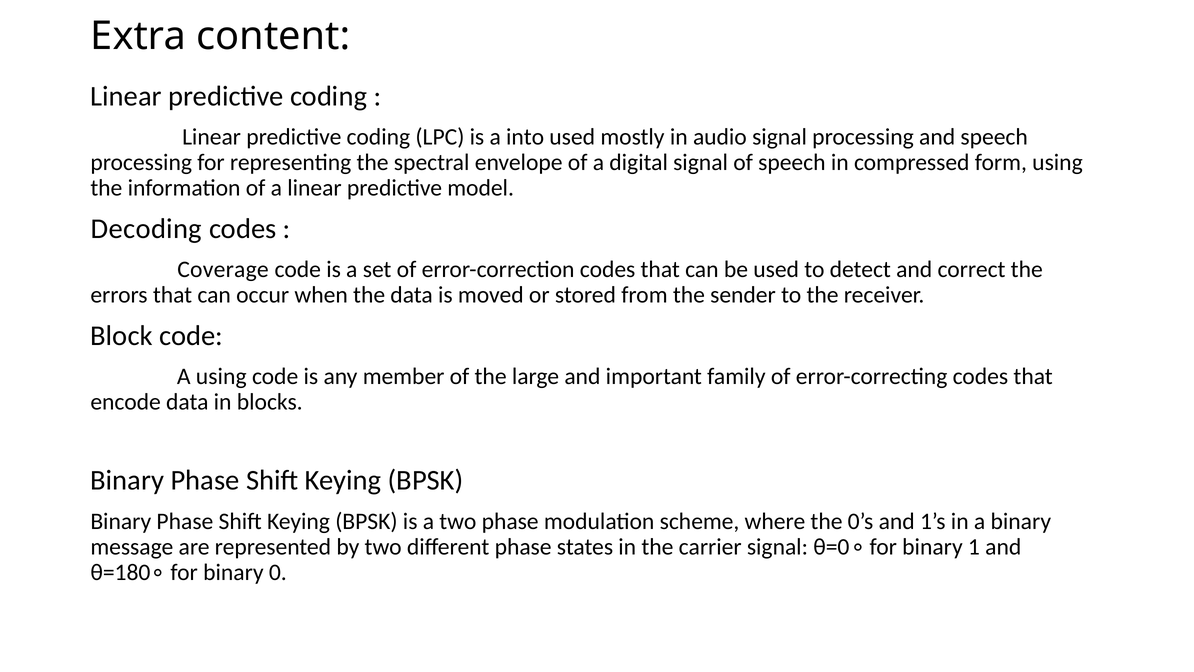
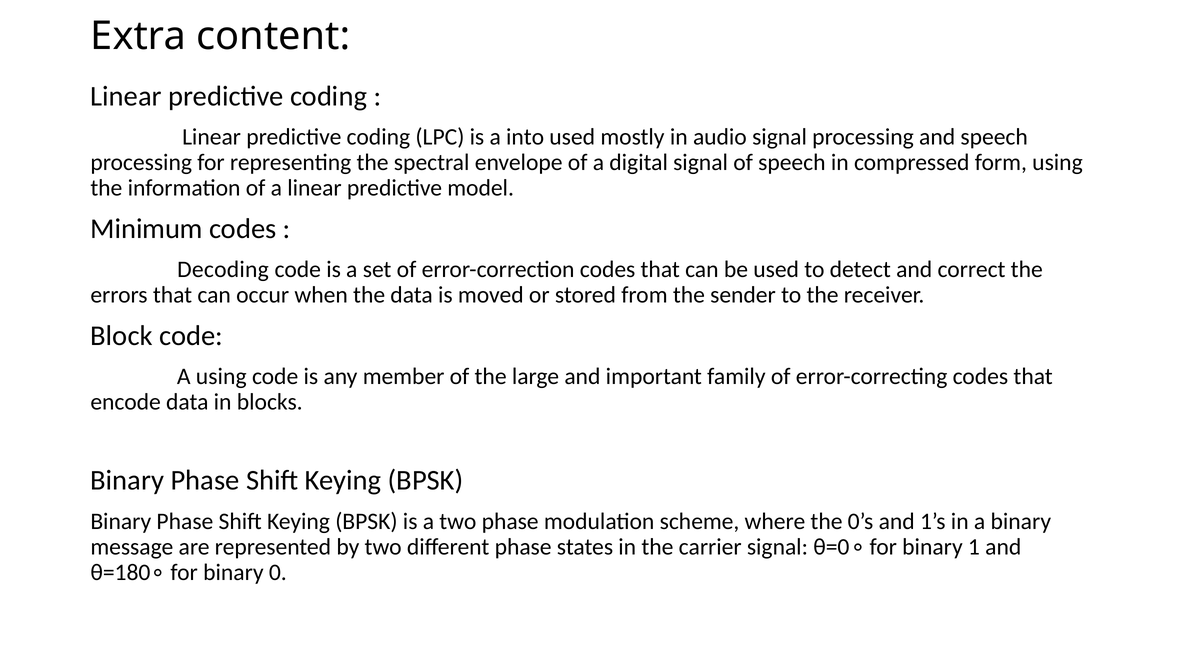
Decoding: Decoding -> Minimum
Coverage: Coverage -> Decoding
